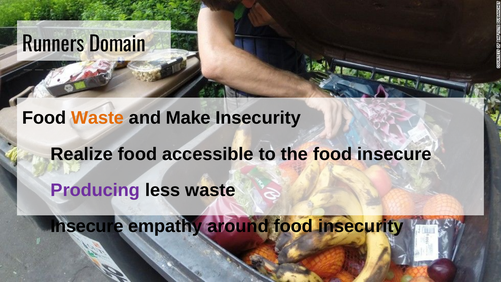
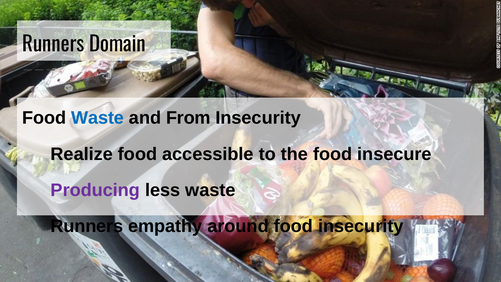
Waste at (98, 118) colour: orange -> blue
Make: Make -> From
Insecure at (87, 226): Insecure -> Runners
